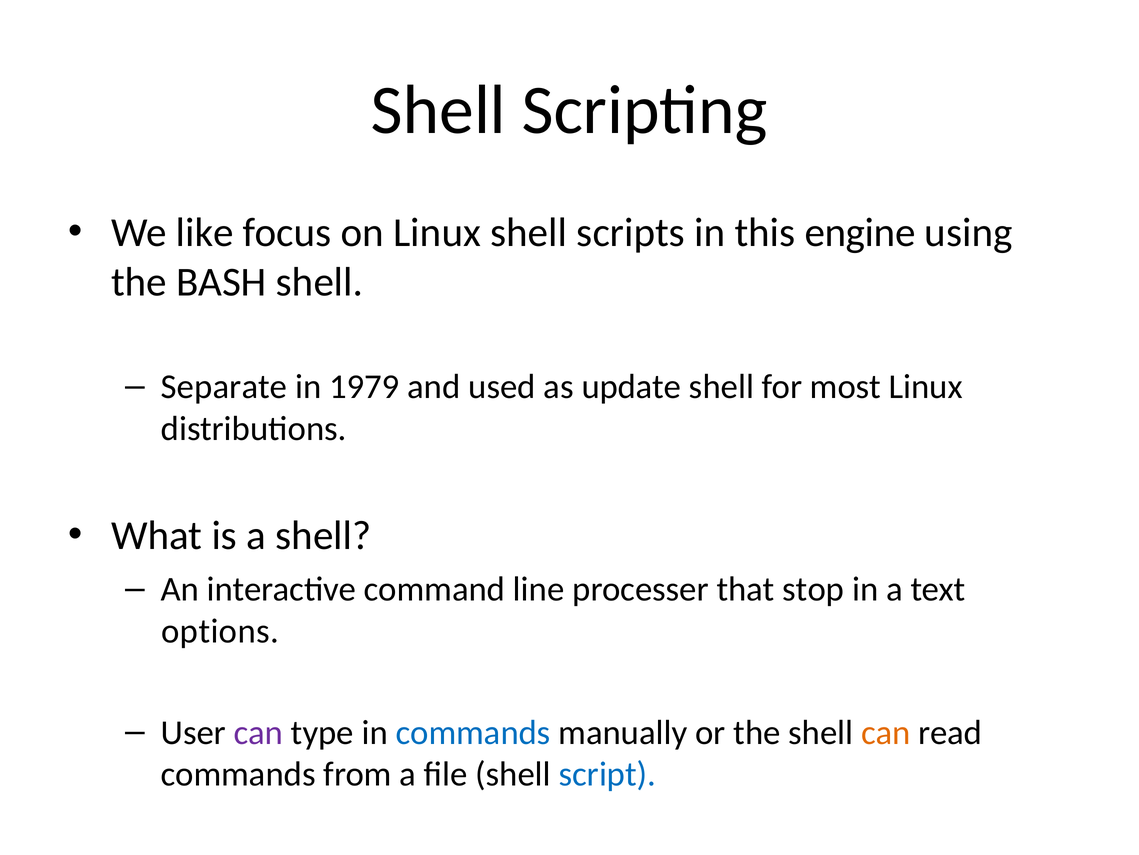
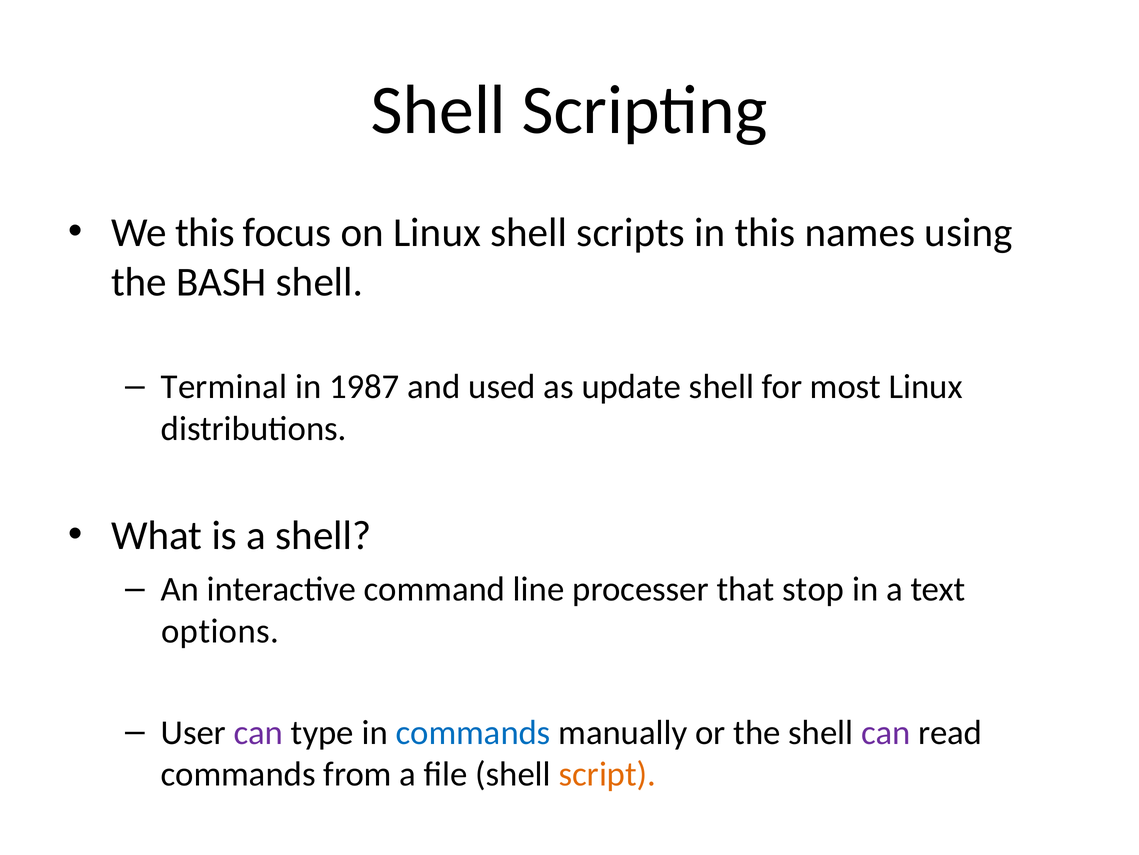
We like: like -> this
engine: engine -> names
Separate: Separate -> Terminal
1979: 1979 -> 1987
can at (886, 732) colour: orange -> purple
script colour: blue -> orange
